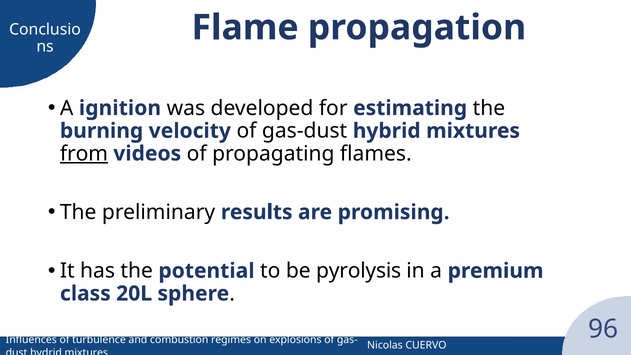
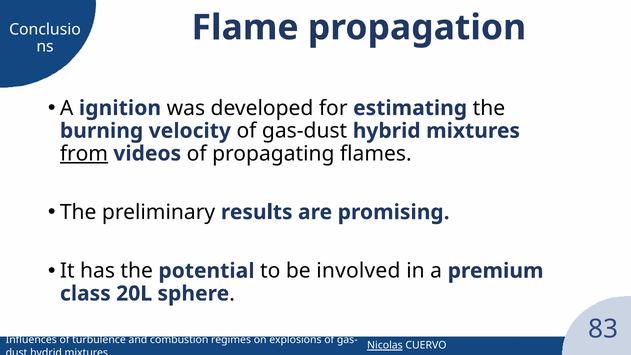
pyrolysis: pyrolysis -> involved
Nicolas underline: none -> present
96: 96 -> 83
